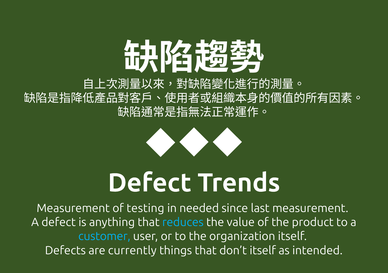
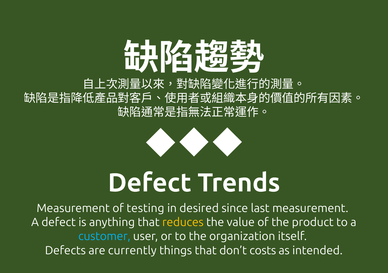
needed: needed -> desired
reduces colour: light blue -> yellow
don’t itself: itself -> costs
